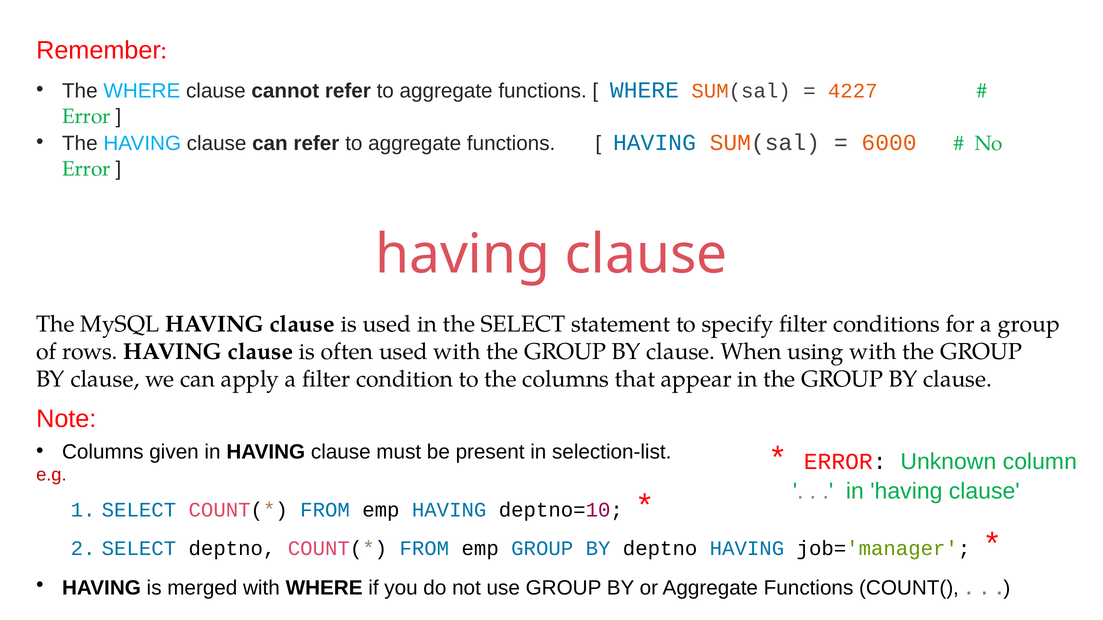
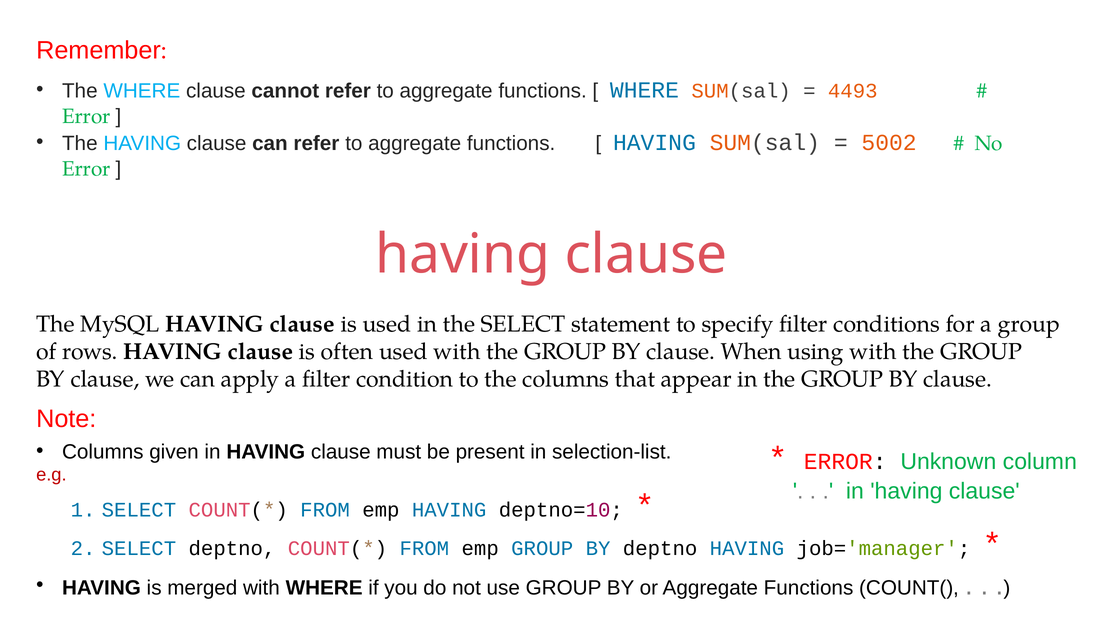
4227: 4227 -> 4493
6000: 6000 -> 5002
